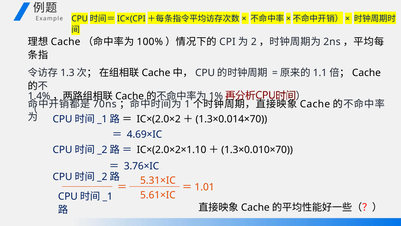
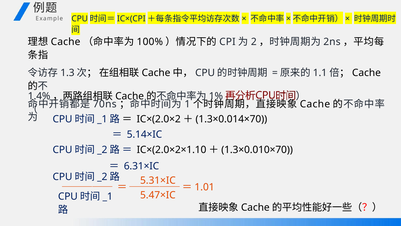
4.69×IC: 4.69×IC -> 5.14×IC
3.76×IC: 3.76×IC -> 6.31×IC
5.61×IC: 5.61×IC -> 5.47×IC
